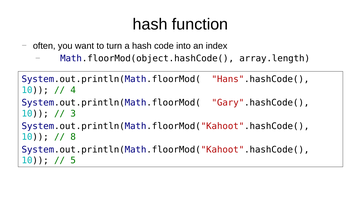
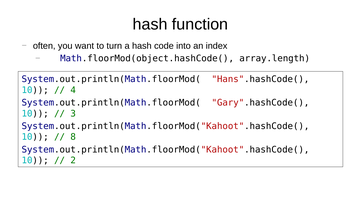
5: 5 -> 2
